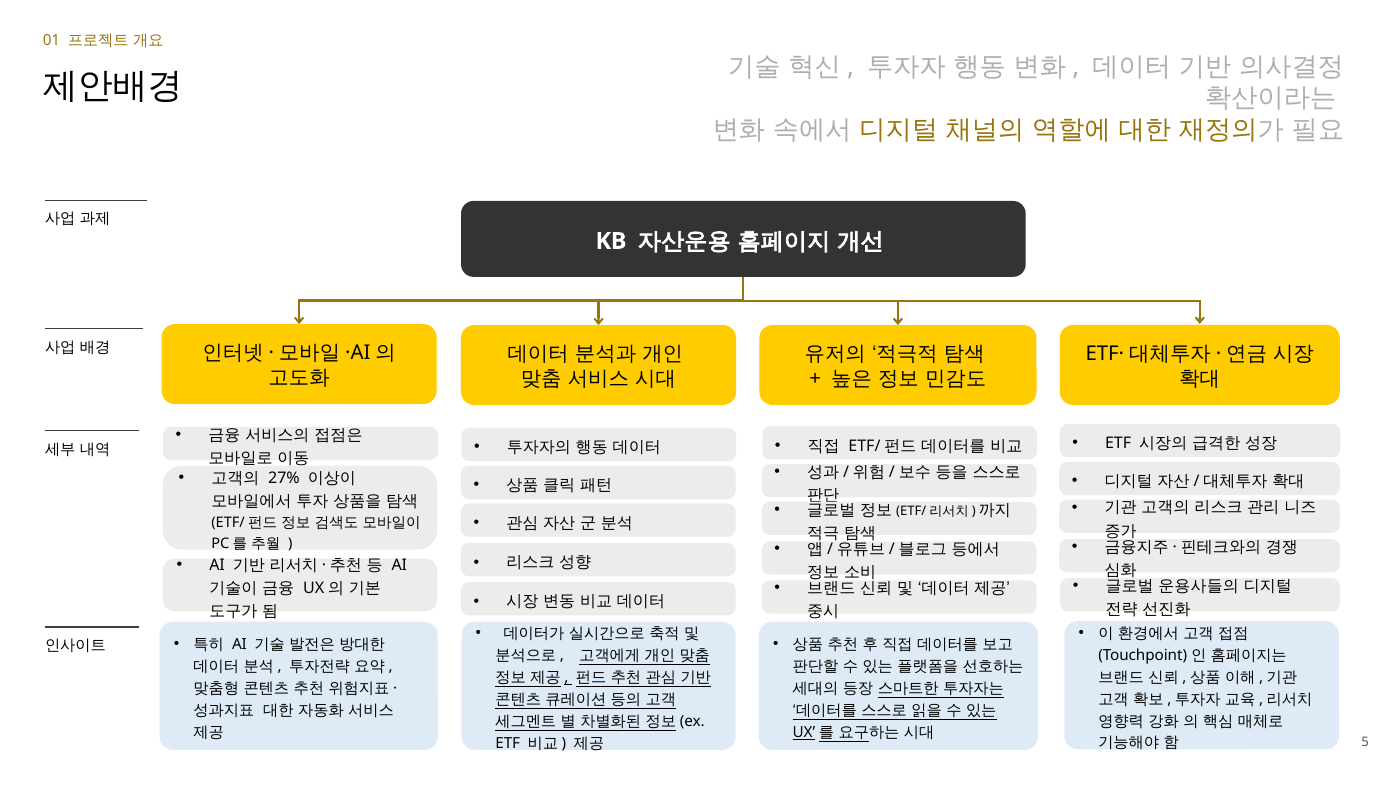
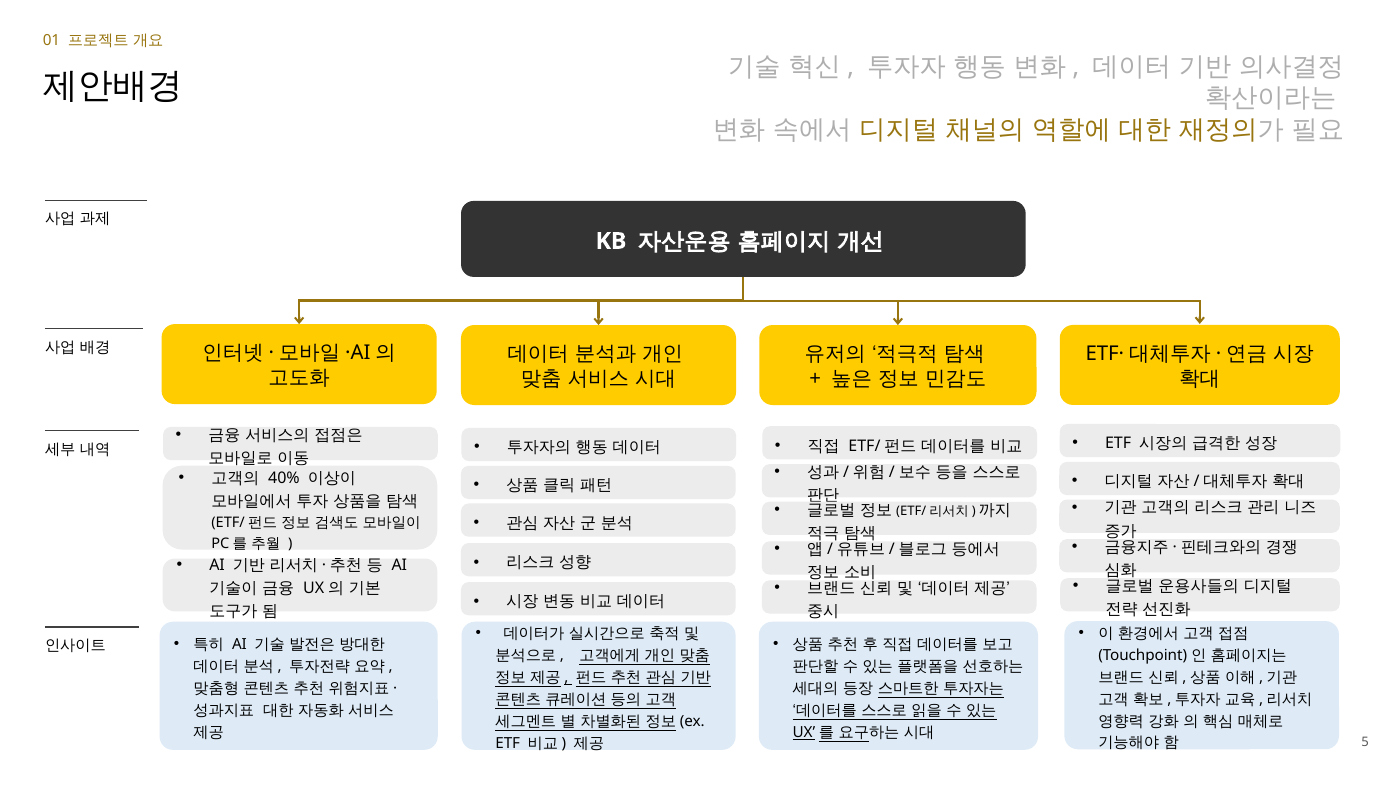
27%: 27% -> 40%
